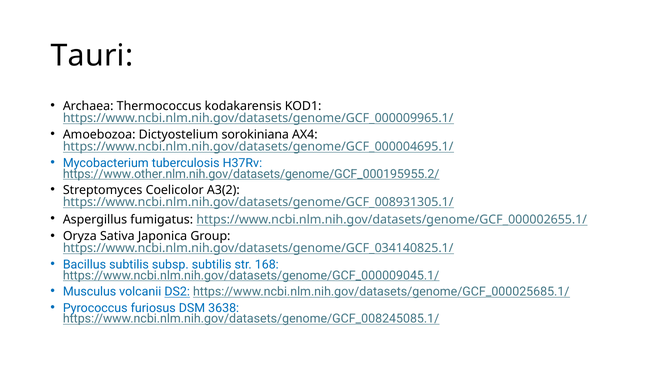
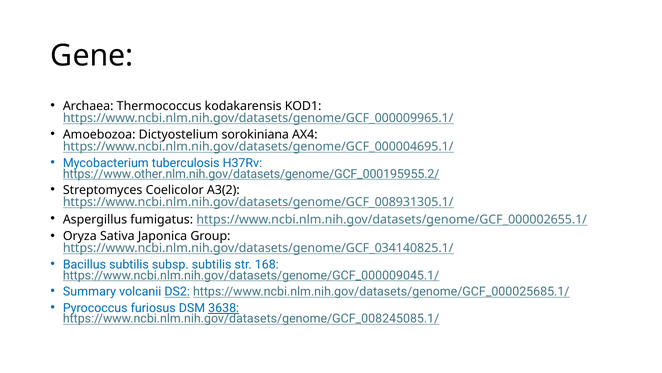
Tauri: Tauri -> Gene
Musculus: Musculus -> Summary
3638 underline: none -> present
